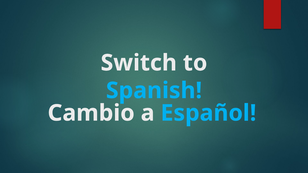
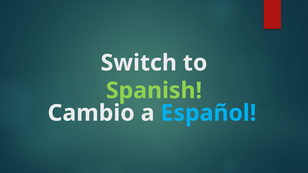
Spanish colour: light blue -> light green
